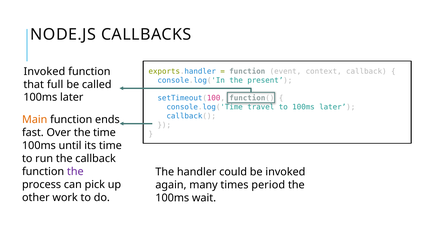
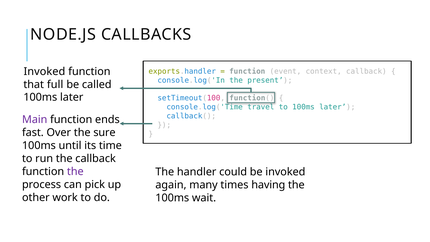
Main colour: orange -> purple
the time: time -> sure
period: period -> having
